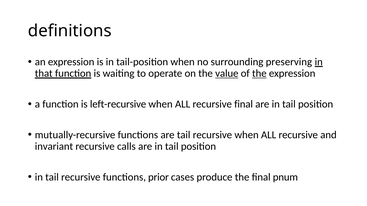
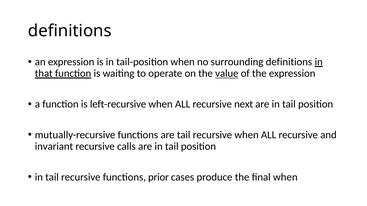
surrounding preserving: preserving -> definitions
the at (259, 74) underline: present -> none
recursive final: final -> next
final pnum: pnum -> when
